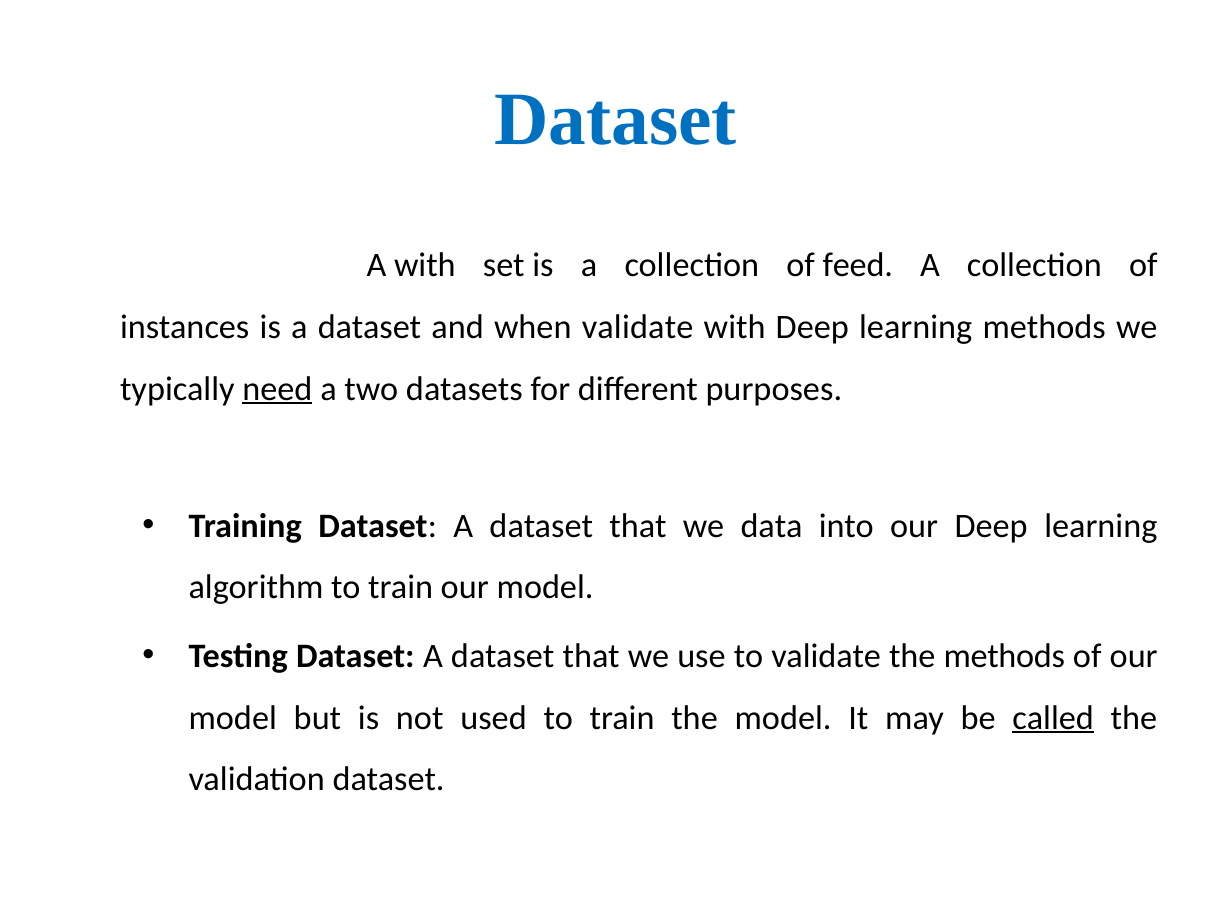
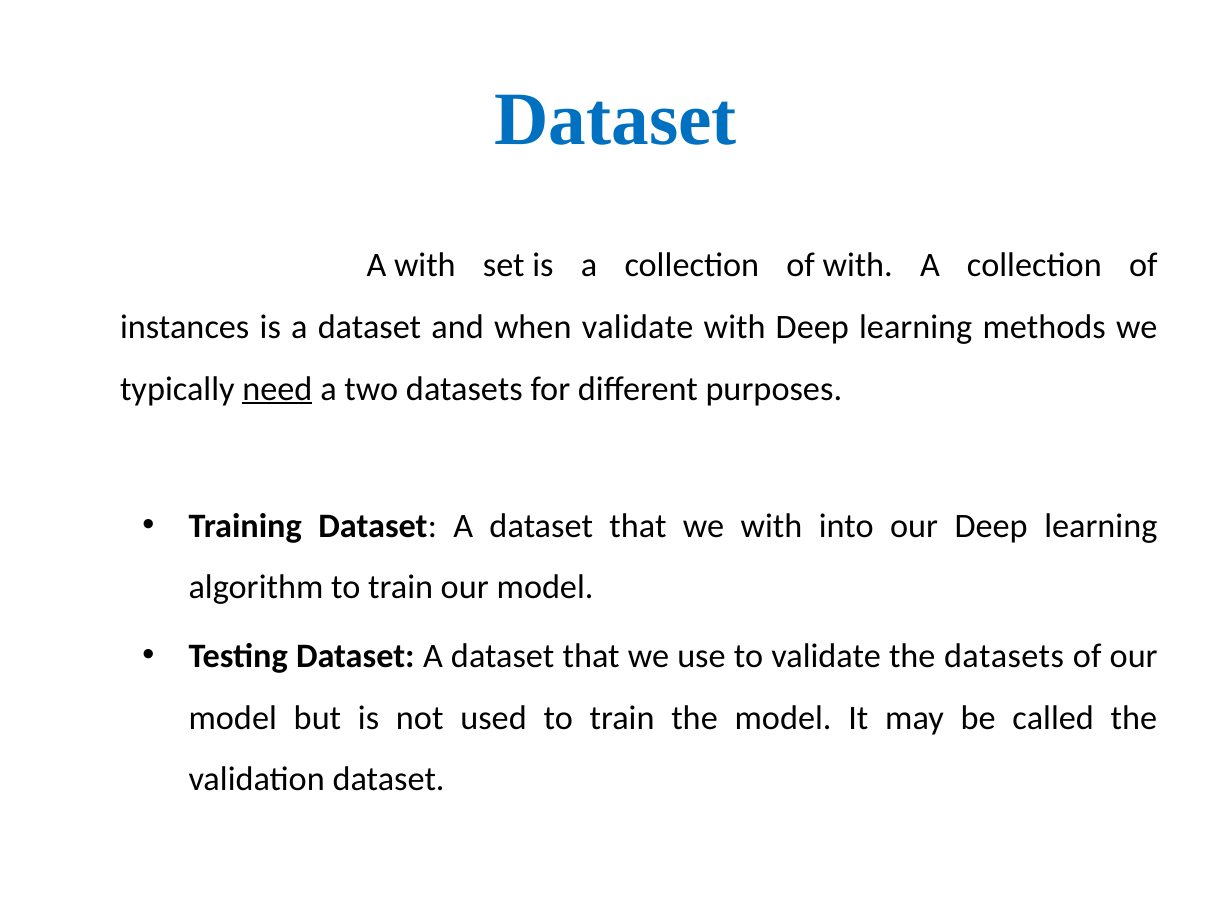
of feed: feed -> with
we data: data -> with
the methods: methods -> datasets
called underline: present -> none
